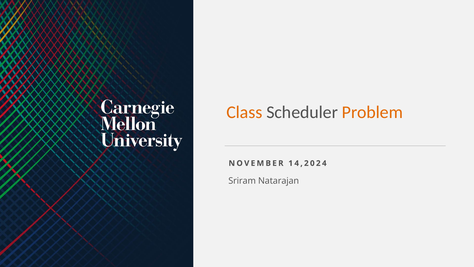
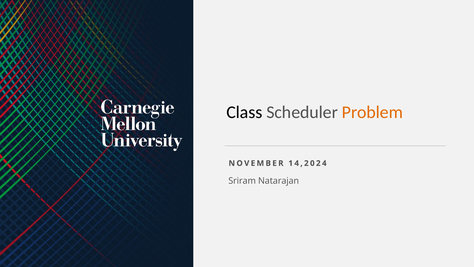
Class colour: orange -> black
